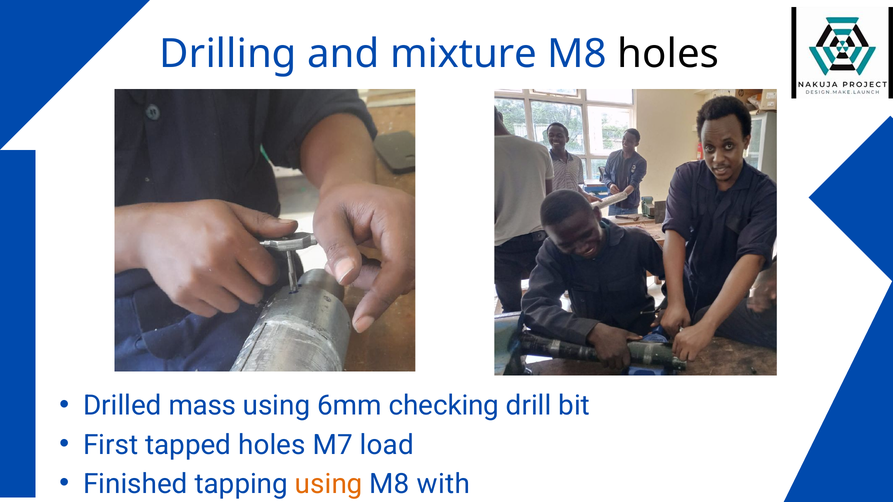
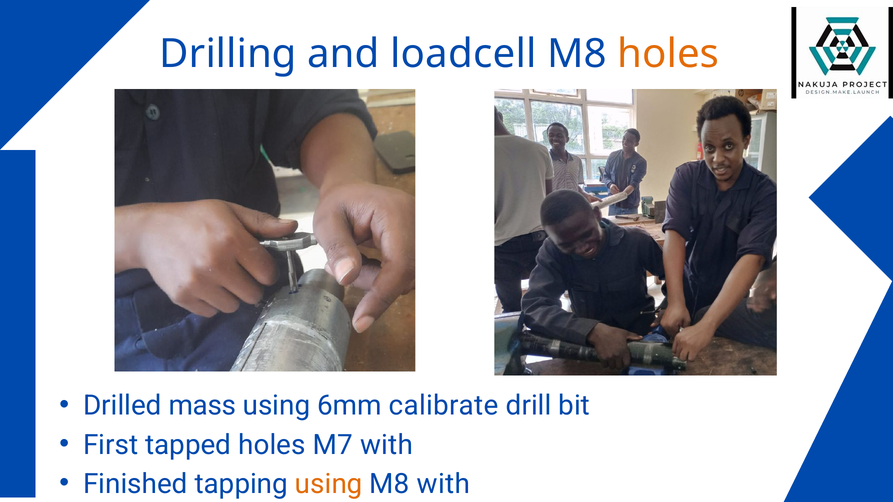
mixture: mixture -> loadcell
holes at (668, 54) colour: black -> orange
checking: checking -> calibrate
M7 load: load -> with
